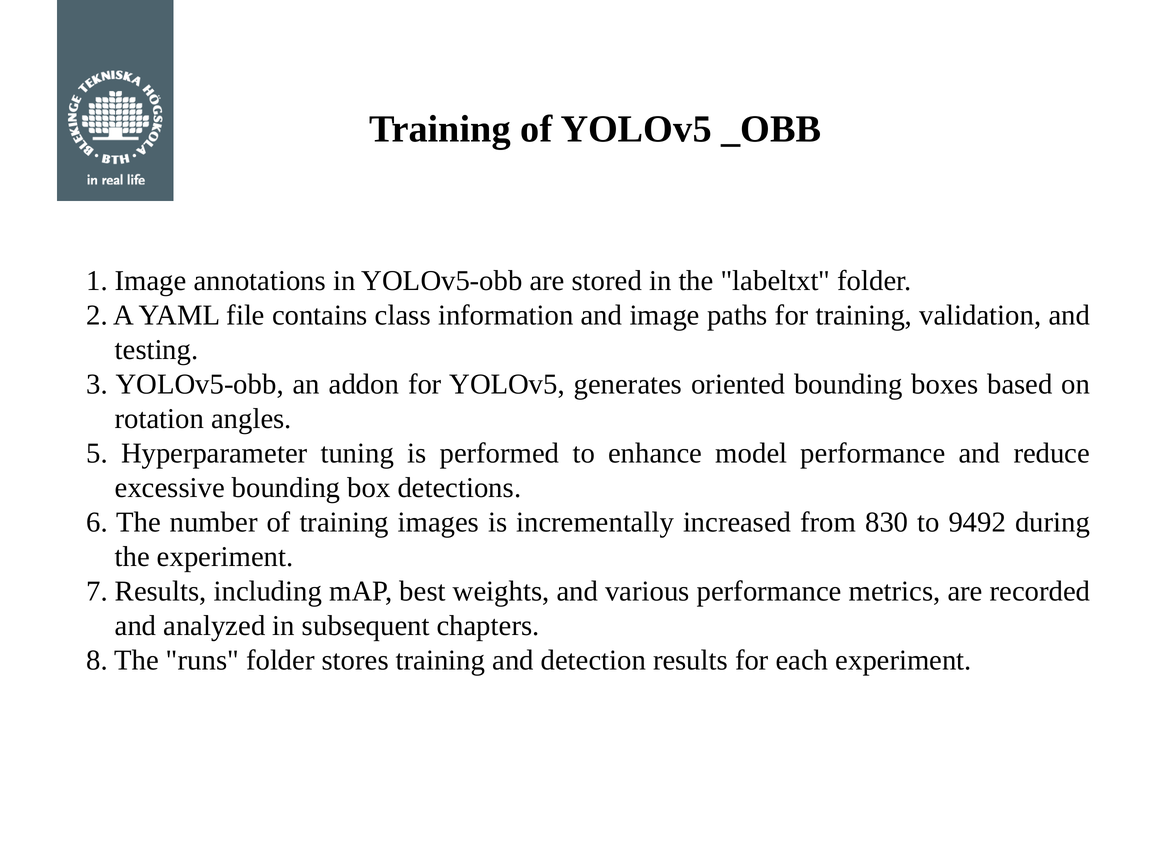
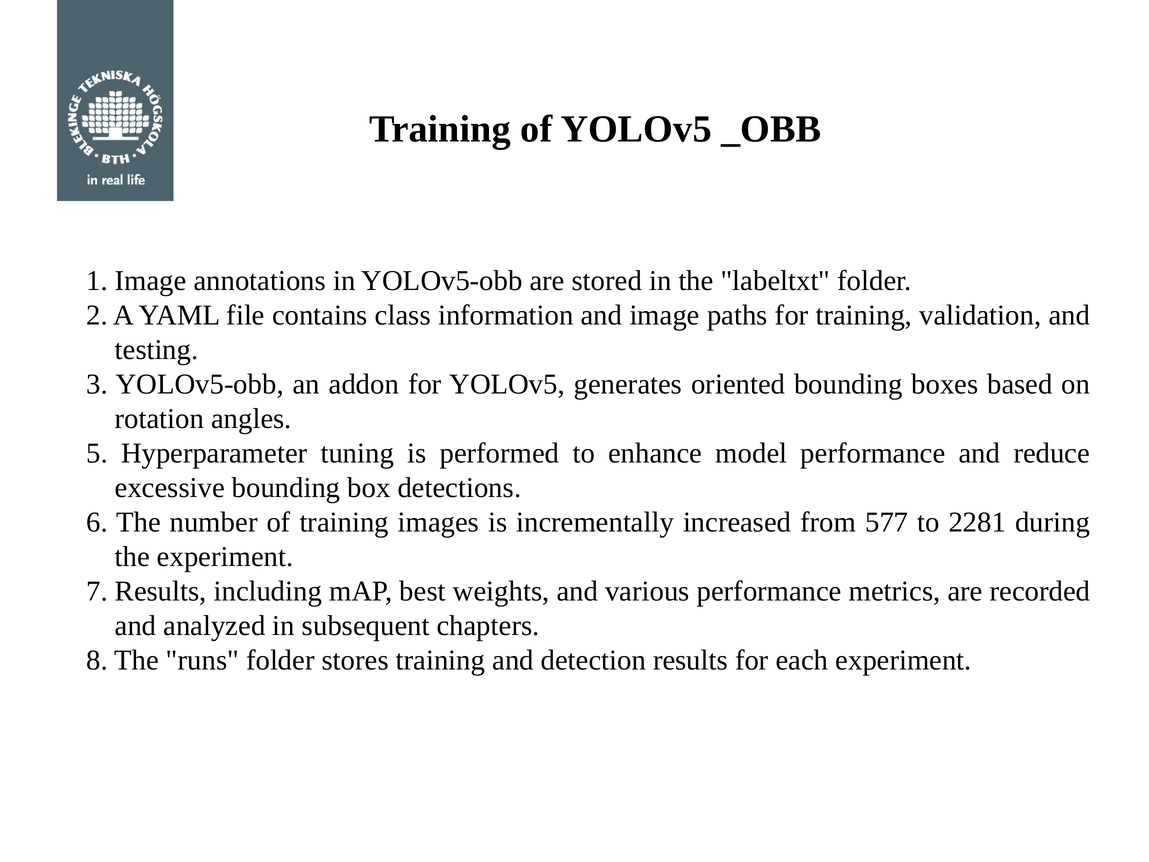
830: 830 -> 577
9492: 9492 -> 2281
